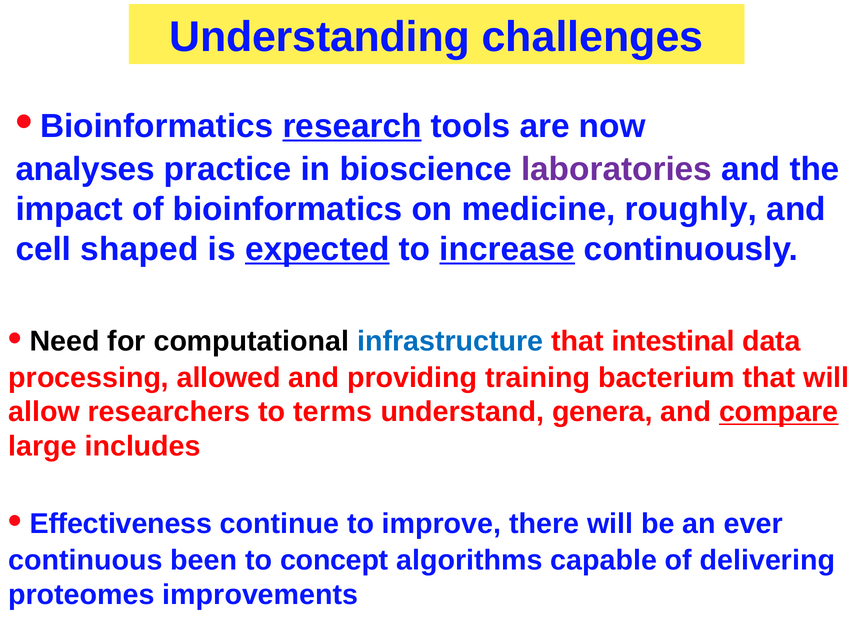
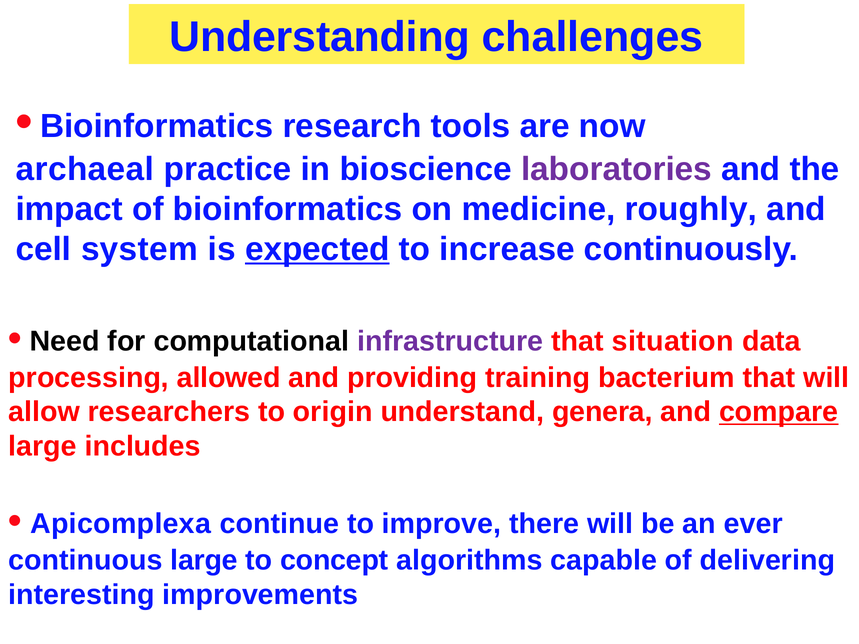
research underline: present -> none
analyses: analyses -> archaeal
shaped: shaped -> system
increase underline: present -> none
infrastructure colour: blue -> purple
intestinal: intestinal -> situation
terms: terms -> origin
Effectiveness: Effectiveness -> Apicomplexa
continuous been: been -> large
proteomes: proteomes -> interesting
